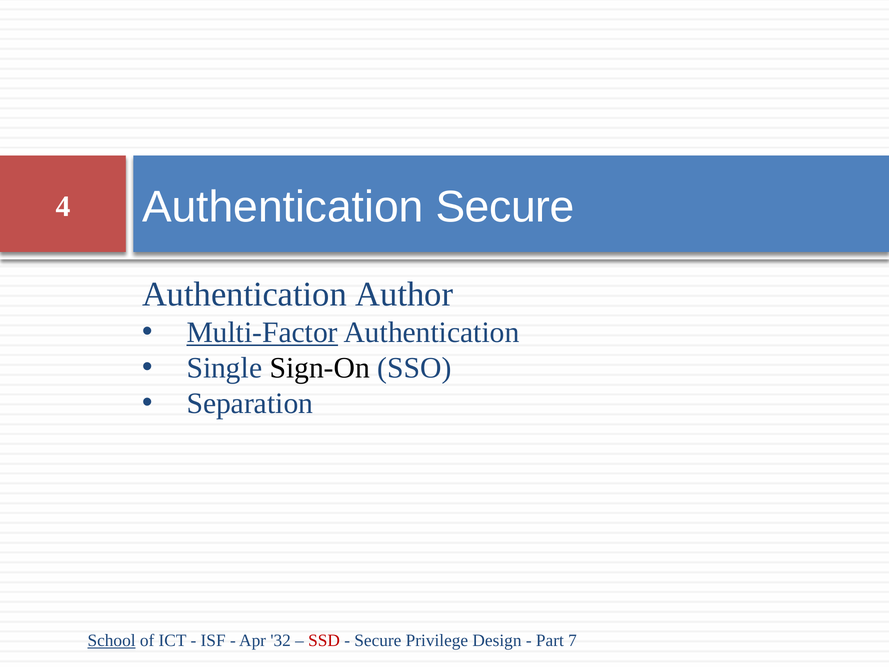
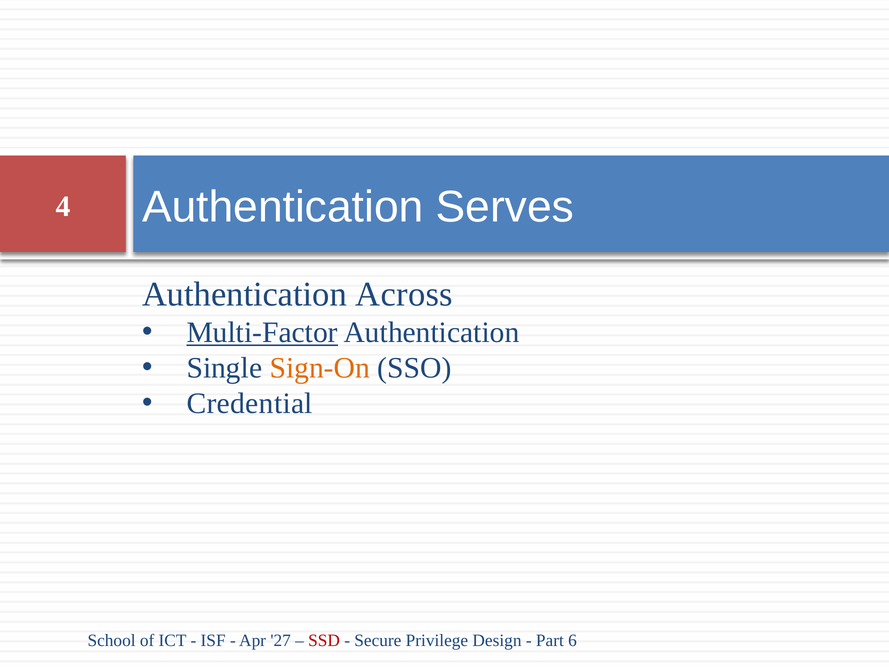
Authentication Secure: Secure -> Serves
Author: Author -> Across
Sign-On colour: black -> orange
Separation: Separation -> Credential
School underline: present -> none
32: 32 -> 27
7: 7 -> 6
